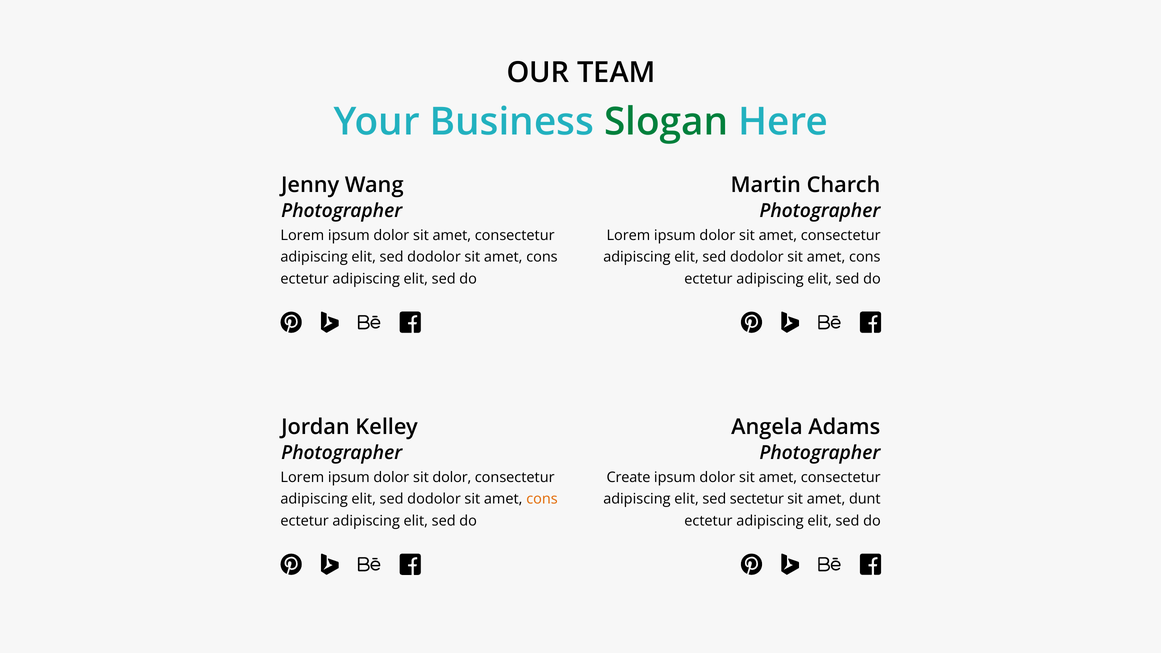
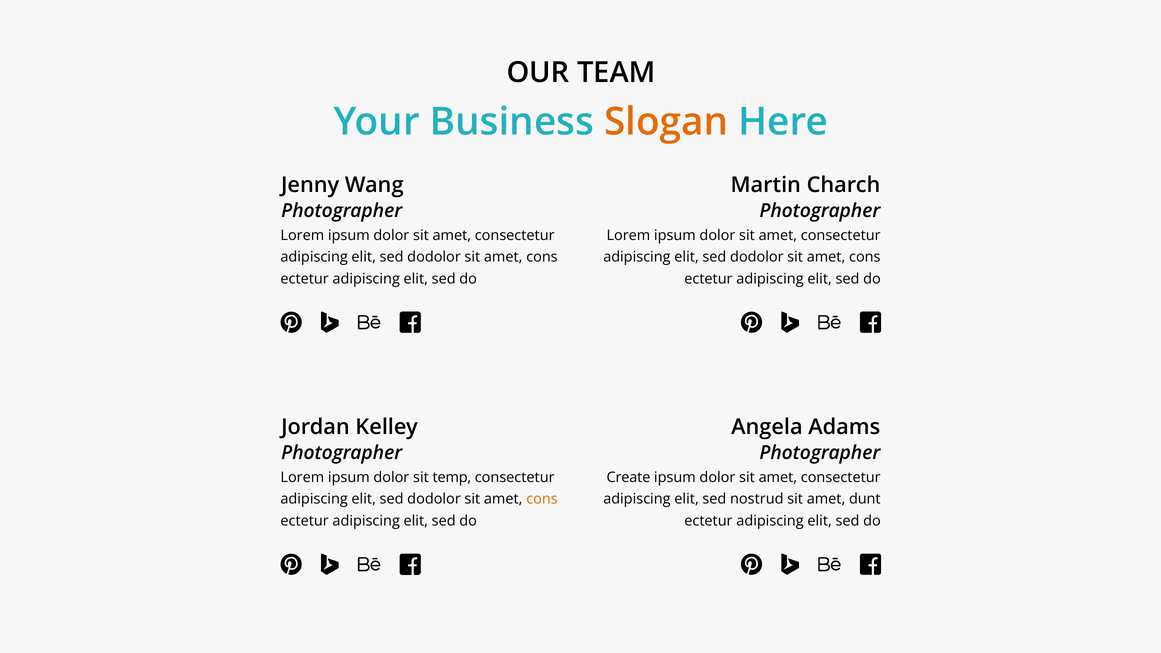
Slogan colour: green -> orange
sit dolor: dolor -> temp
sectetur: sectetur -> nostrud
